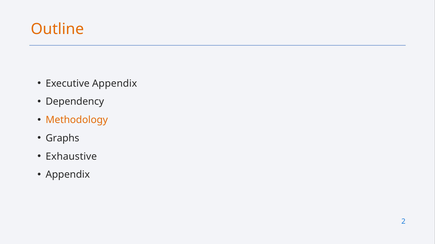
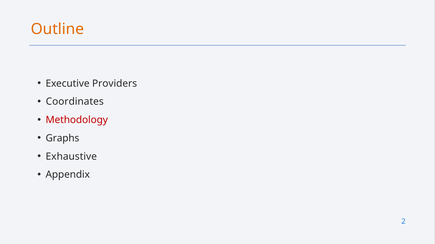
Executive Appendix: Appendix -> Providers
Dependency: Dependency -> Coordinates
Methodology colour: orange -> red
